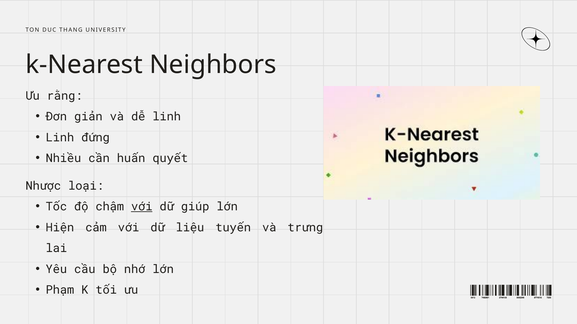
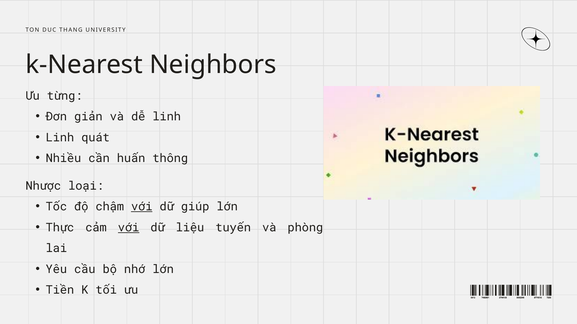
rằng: rằng -> từng
đứng: đứng -> quát
quyết: quyết -> thông
Hiện: Hiện -> Thực
với at (129, 228) underline: none -> present
trưng: trưng -> phòng
Phạm: Phạm -> Tiền
